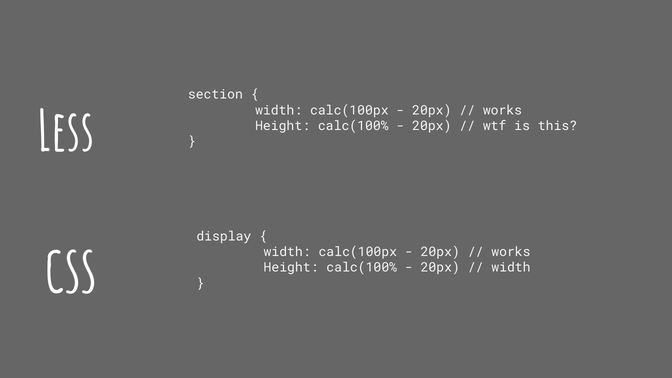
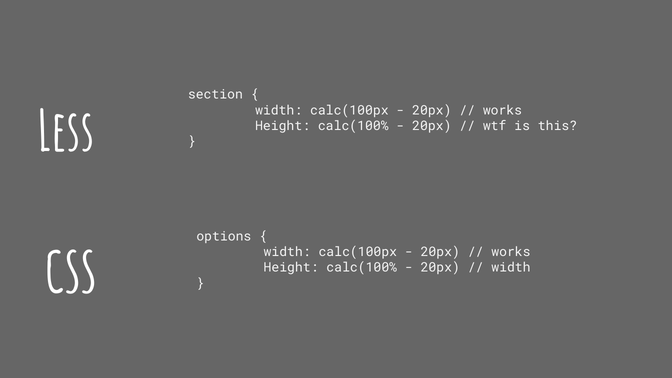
display: display -> options
